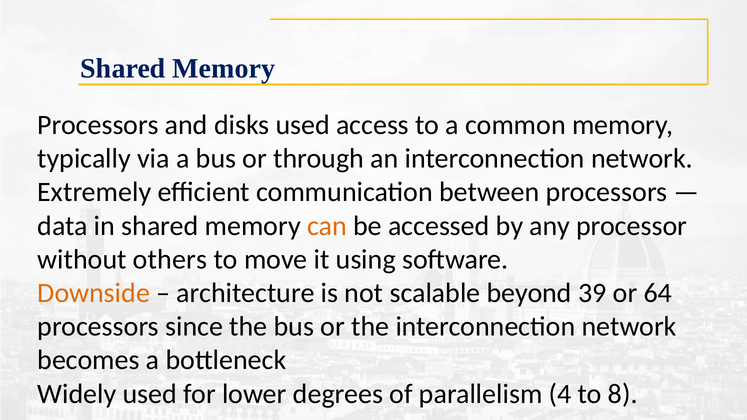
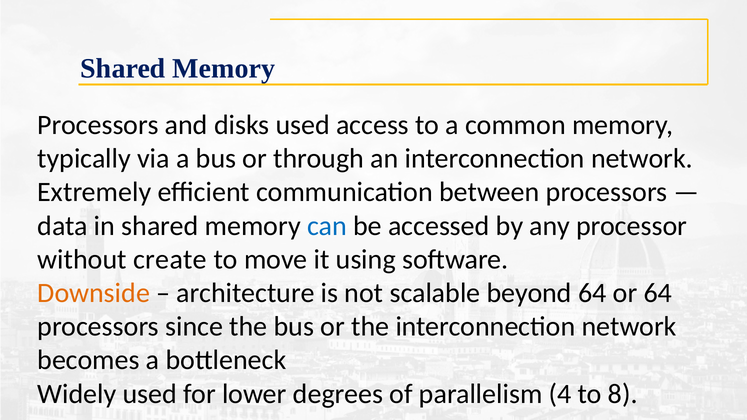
can colour: orange -> blue
others: others -> create
beyond 39: 39 -> 64
